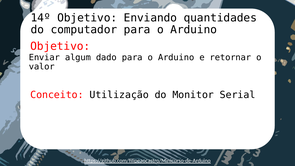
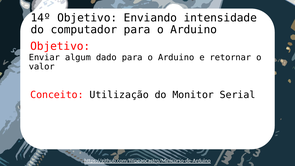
quantidades: quantidades -> intensidade
